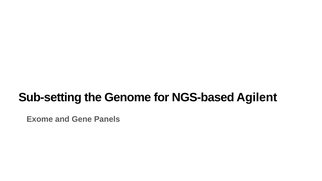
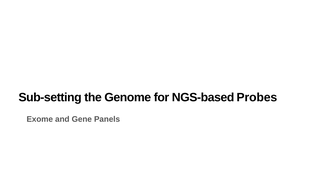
Agilent: Agilent -> Probes
